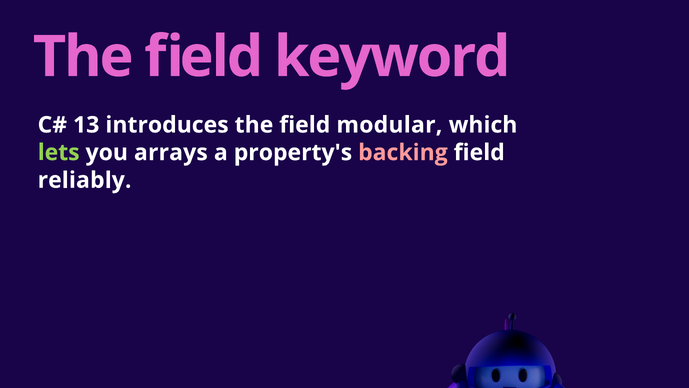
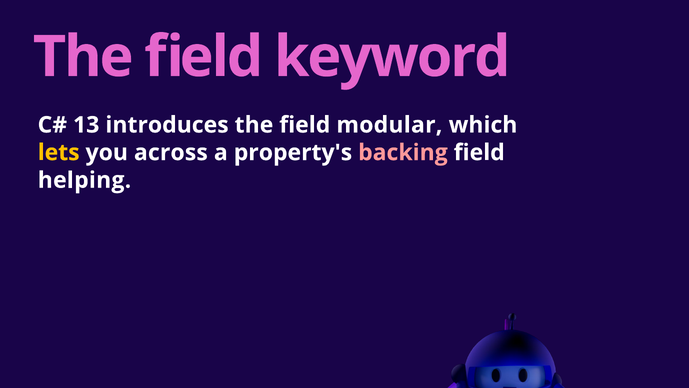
lets colour: light green -> yellow
arrays: arrays -> across
reliably: reliably -> helping
